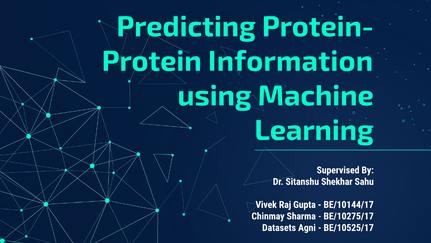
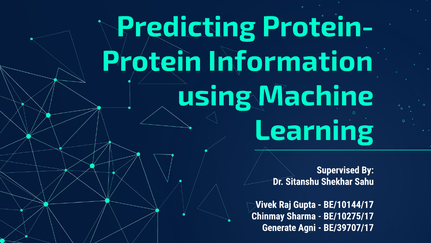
Datasets: Datasets -> Generate
BE/10525/17: BE/10525/17 -> BE/39707/17
